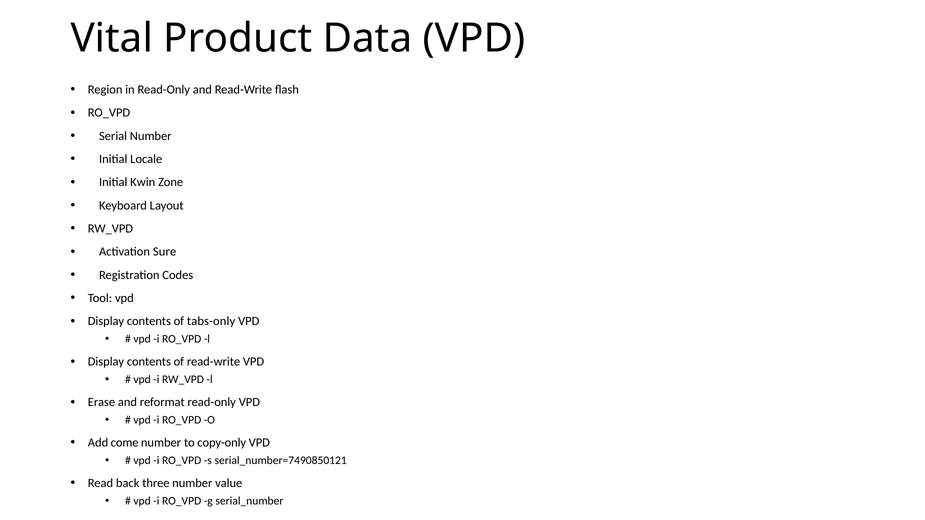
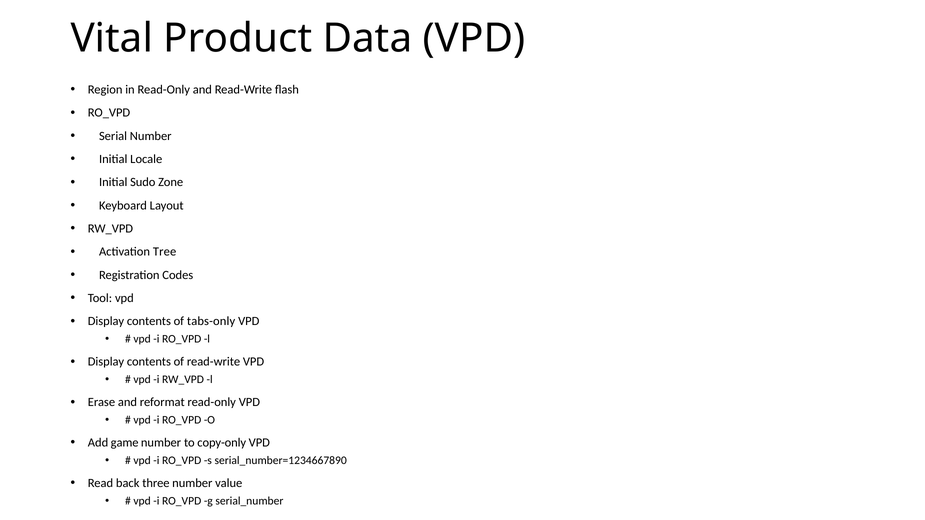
Kwin: Kwin -> Sudo
Sure: Sure -> Tree
come: come -> game
serial_number=7490850121: serial_number=7490850121 -> serial_number=1234667890
